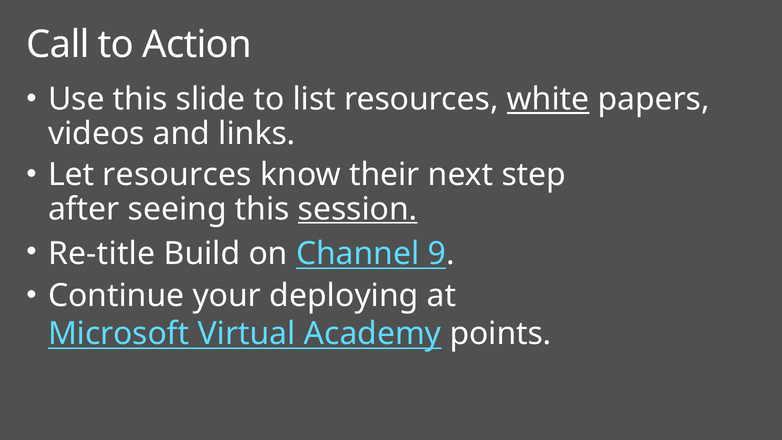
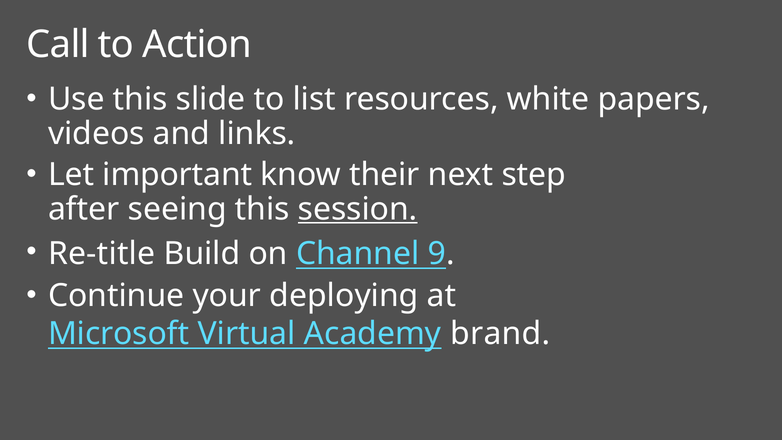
white underline: present -> none
Let resources: resources -> important
points: points -> brand
